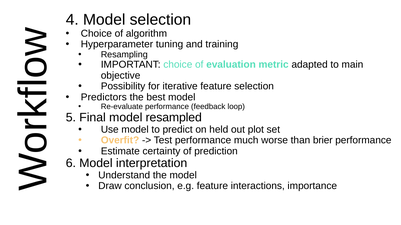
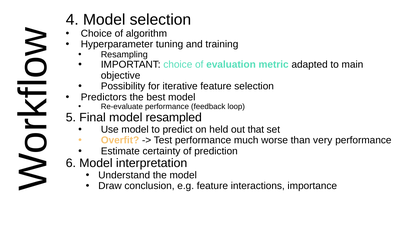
plot: plot -> that
brier: brier -> very
